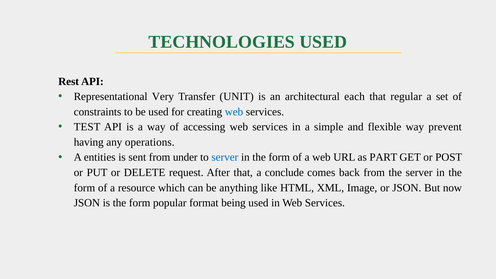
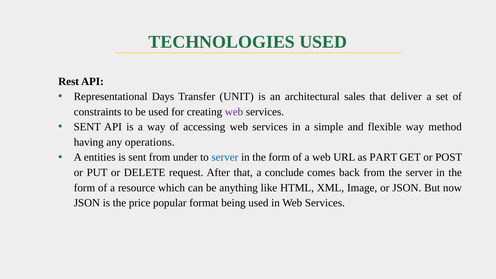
Very: Very -> Days
each: each -> sales
regular: regular -> deliver
web at (234, 112) colour: blue -> purple
TEST at (87, 127): TEST -> SENT
prevent: prevent -> method
is the form: form -> price
